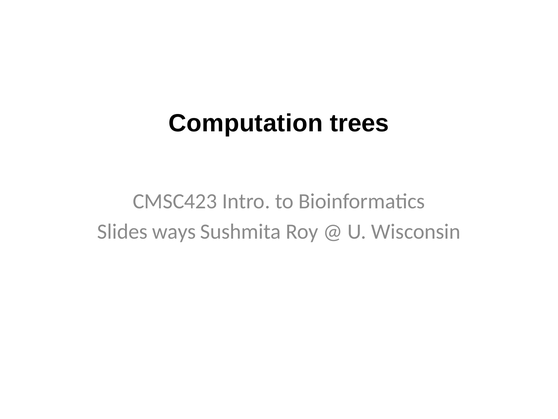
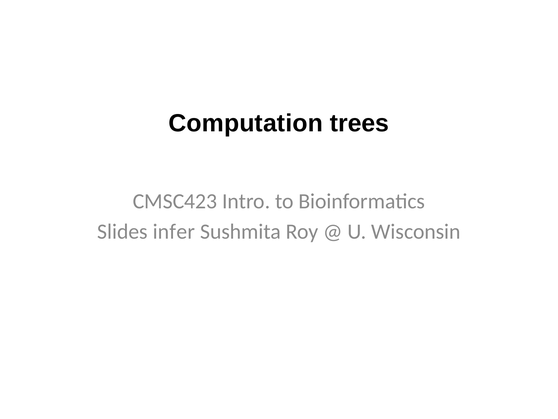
ways: ways -> infer
